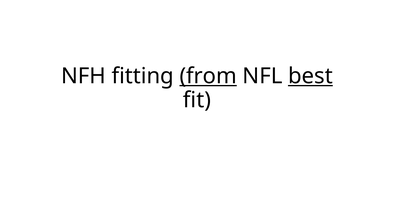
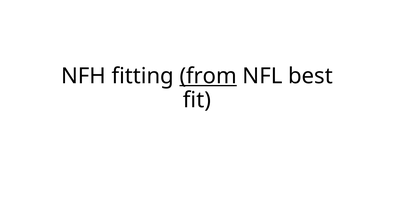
best underline: present -> none
